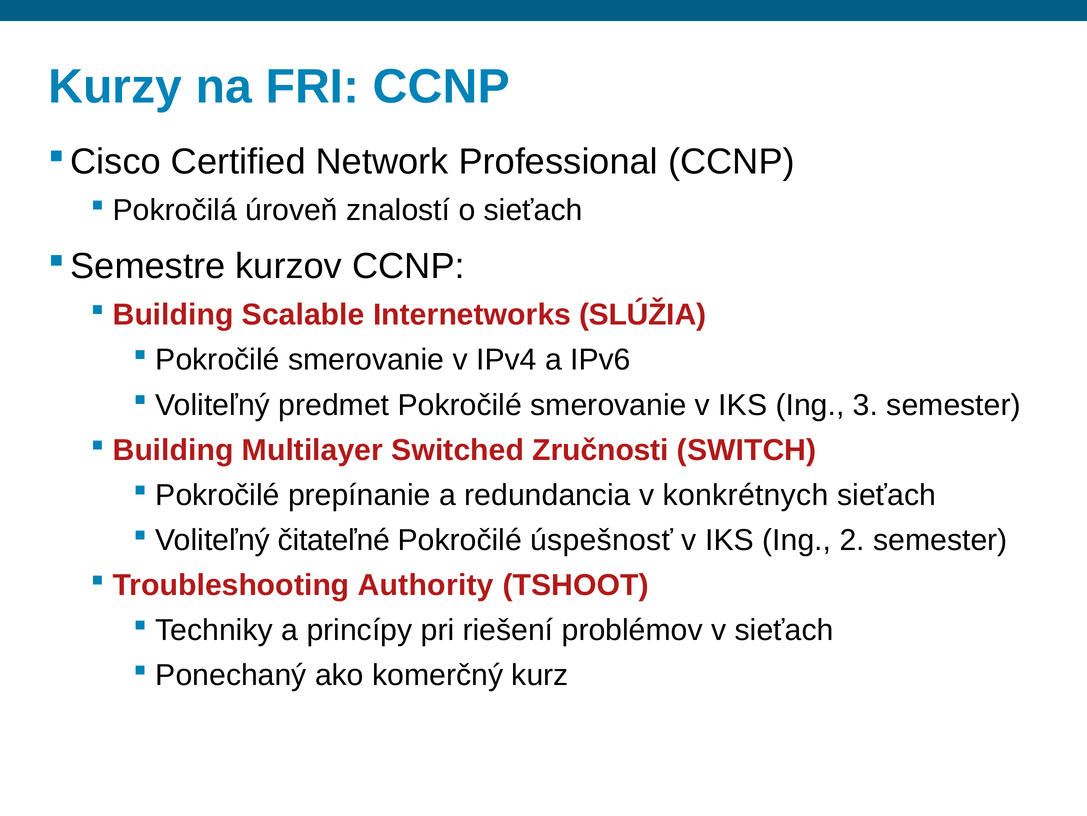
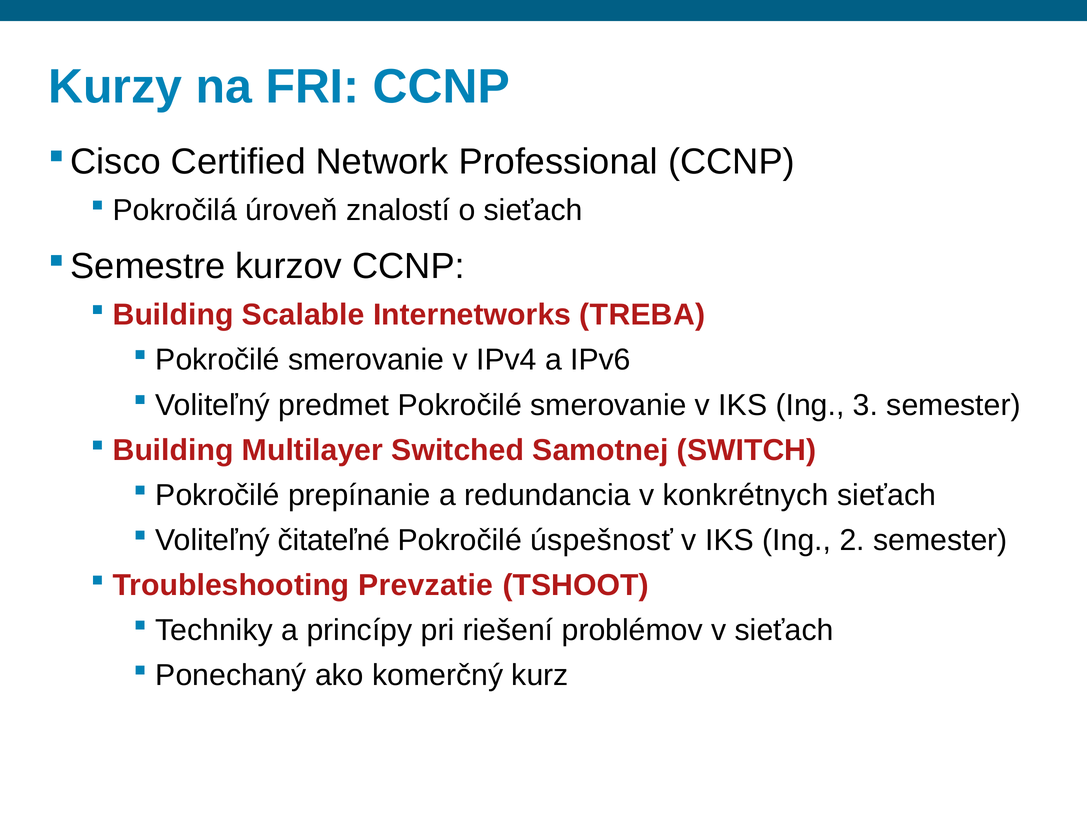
SLÚŽIA: SLÚŽIA -> TREBA
Zručnosti: Zručnosti -> Samotnej
Authority: Authority -> Prevzatie
